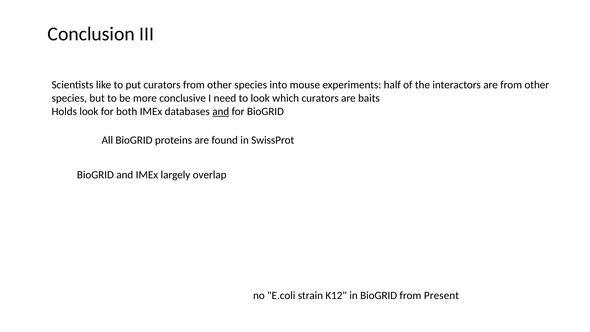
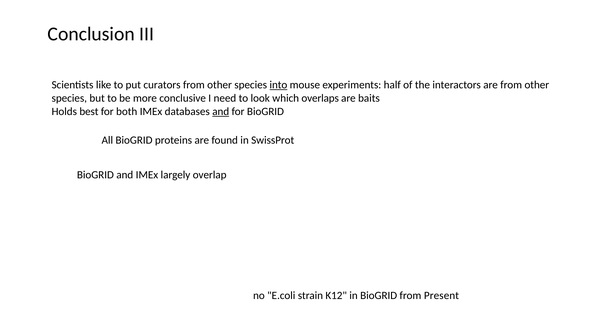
into underline: none -> present
which curators: curators -> overlaps
Holds look: look -> best
